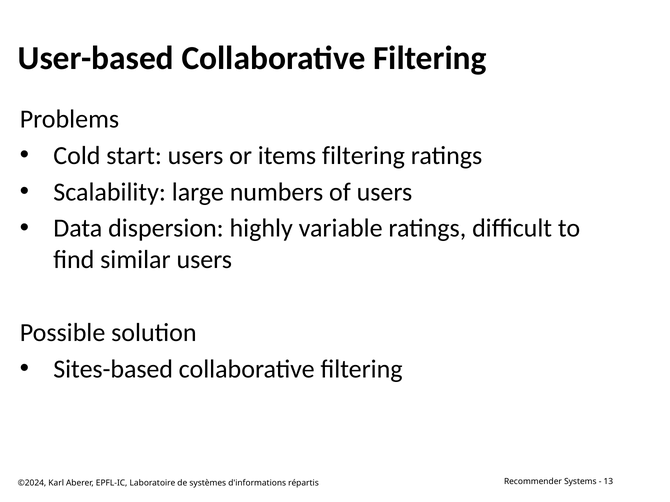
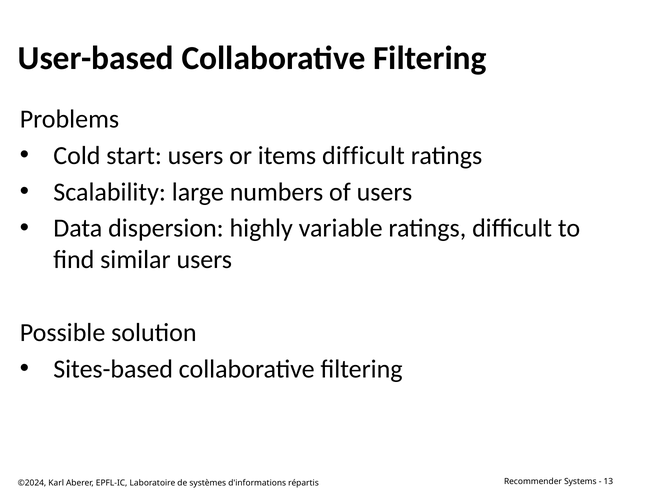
items filtering: filtering -> difficult
